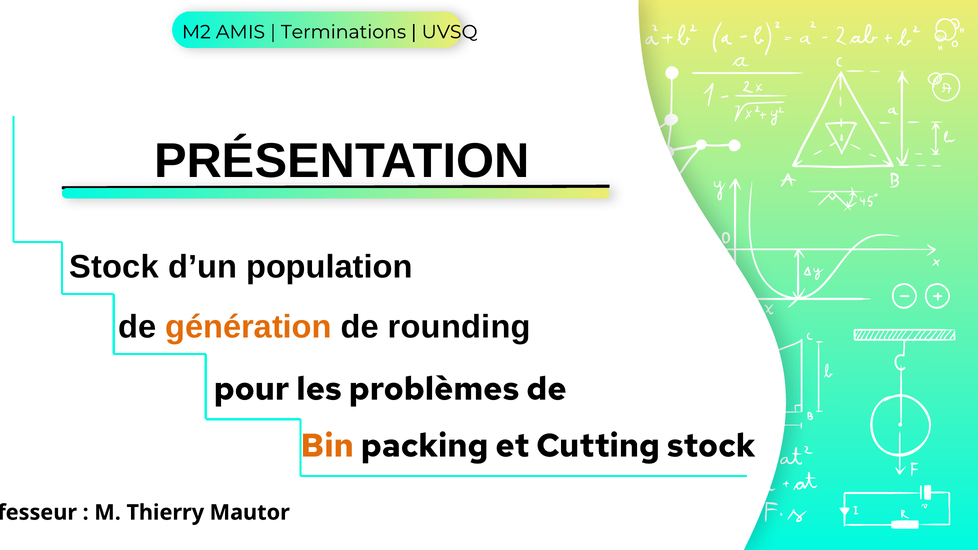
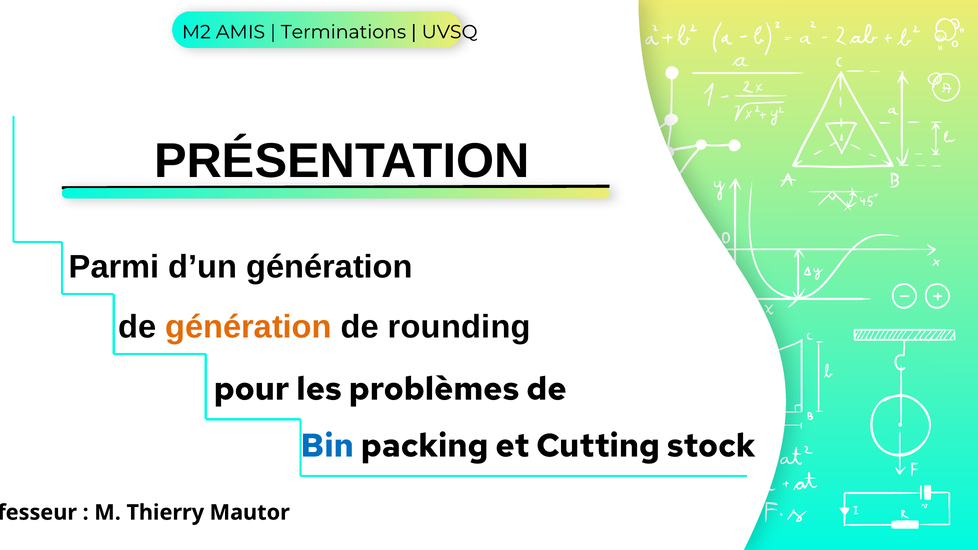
Stock at (114, 267): Stock -> Parmi
d’un population: population -> génération
Bin colour: orange -> blue
